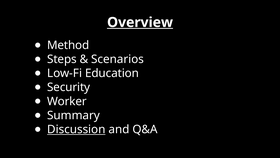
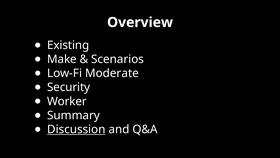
Overview underline: present -> none
Method: Method -> Existing
Steps: Steps -> Make
Education: Education -> Moderate
